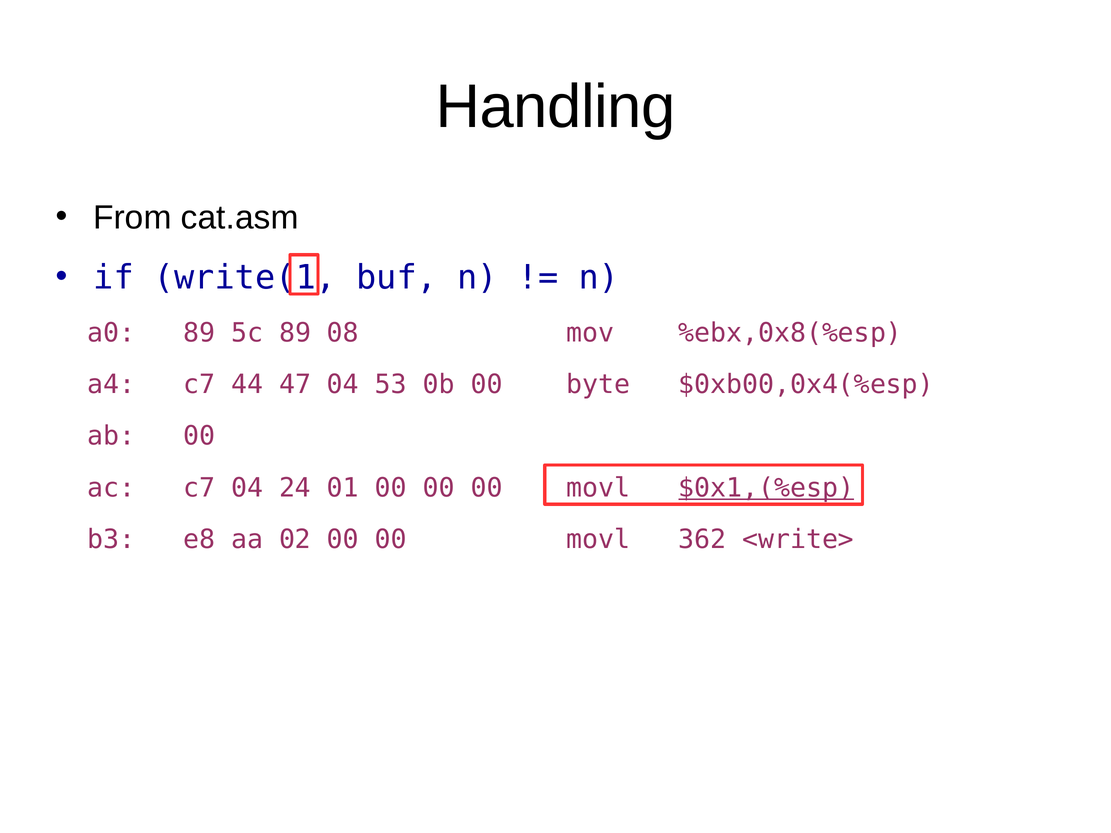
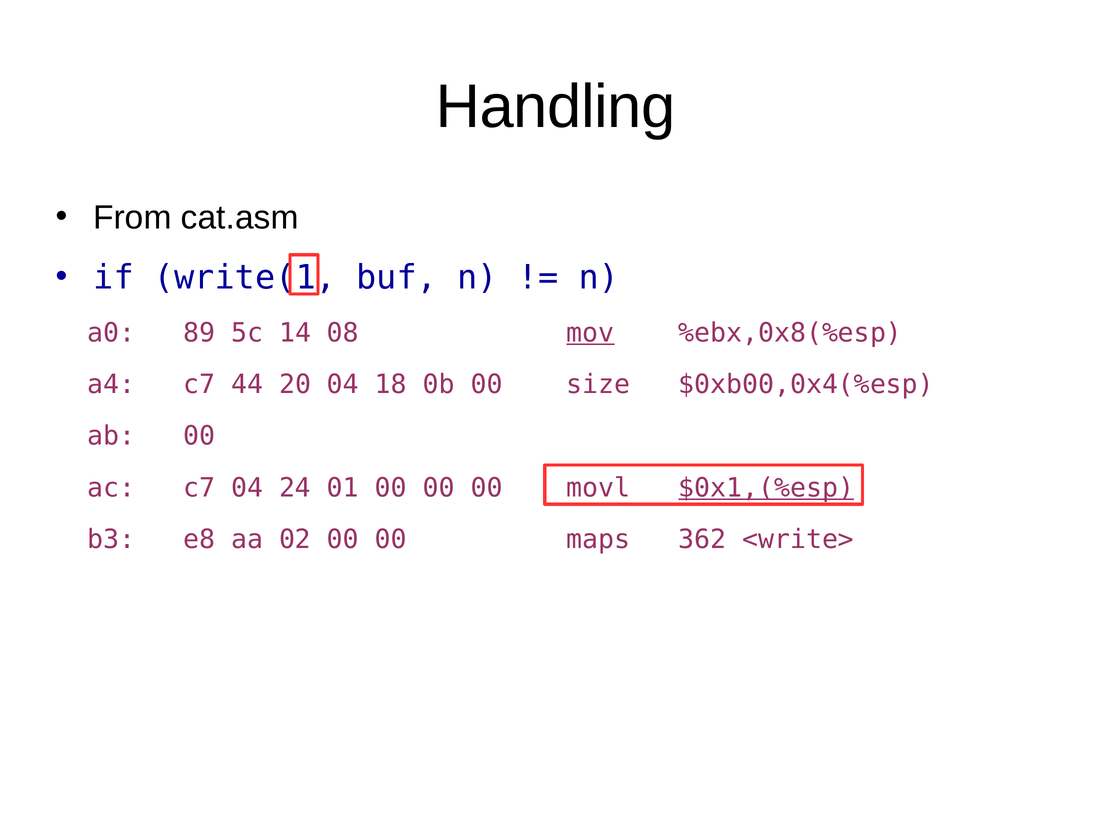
5c 89: 89 -> 14
mov underline: none -> present
47: 47 -> 20
53: 53 -> 18
byte: byte -> size
02 00 00 movl: movl -> maps
